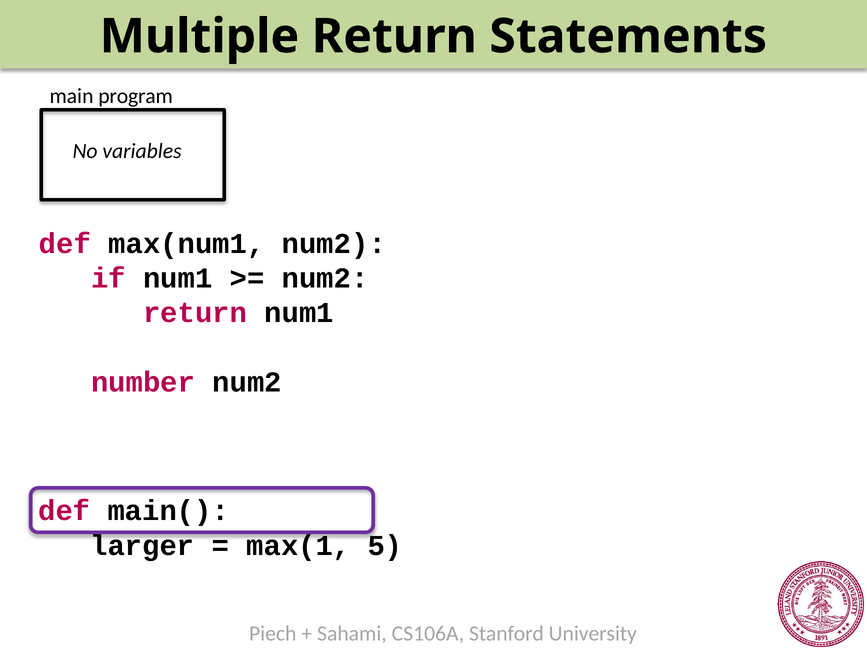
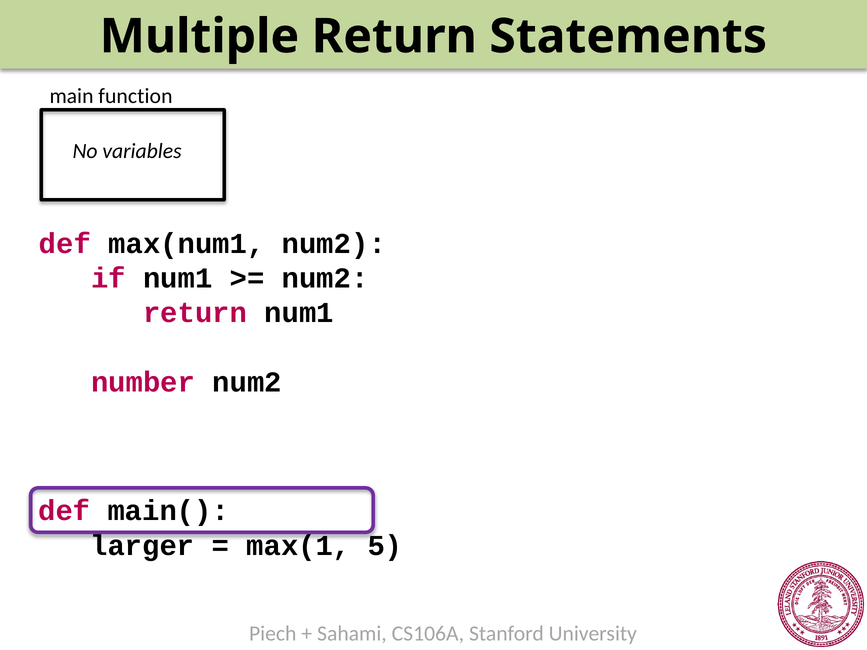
program: program -> function
